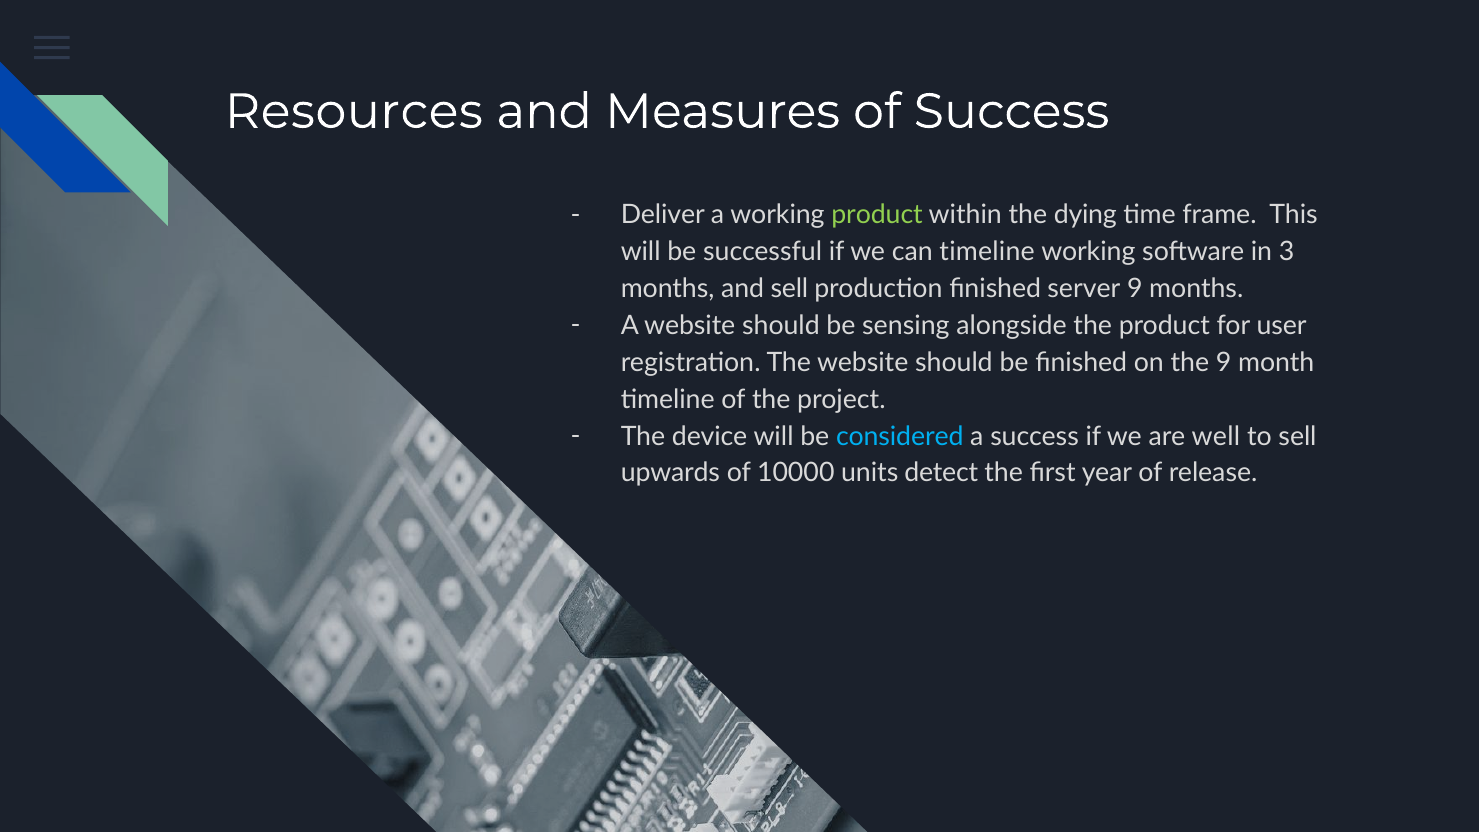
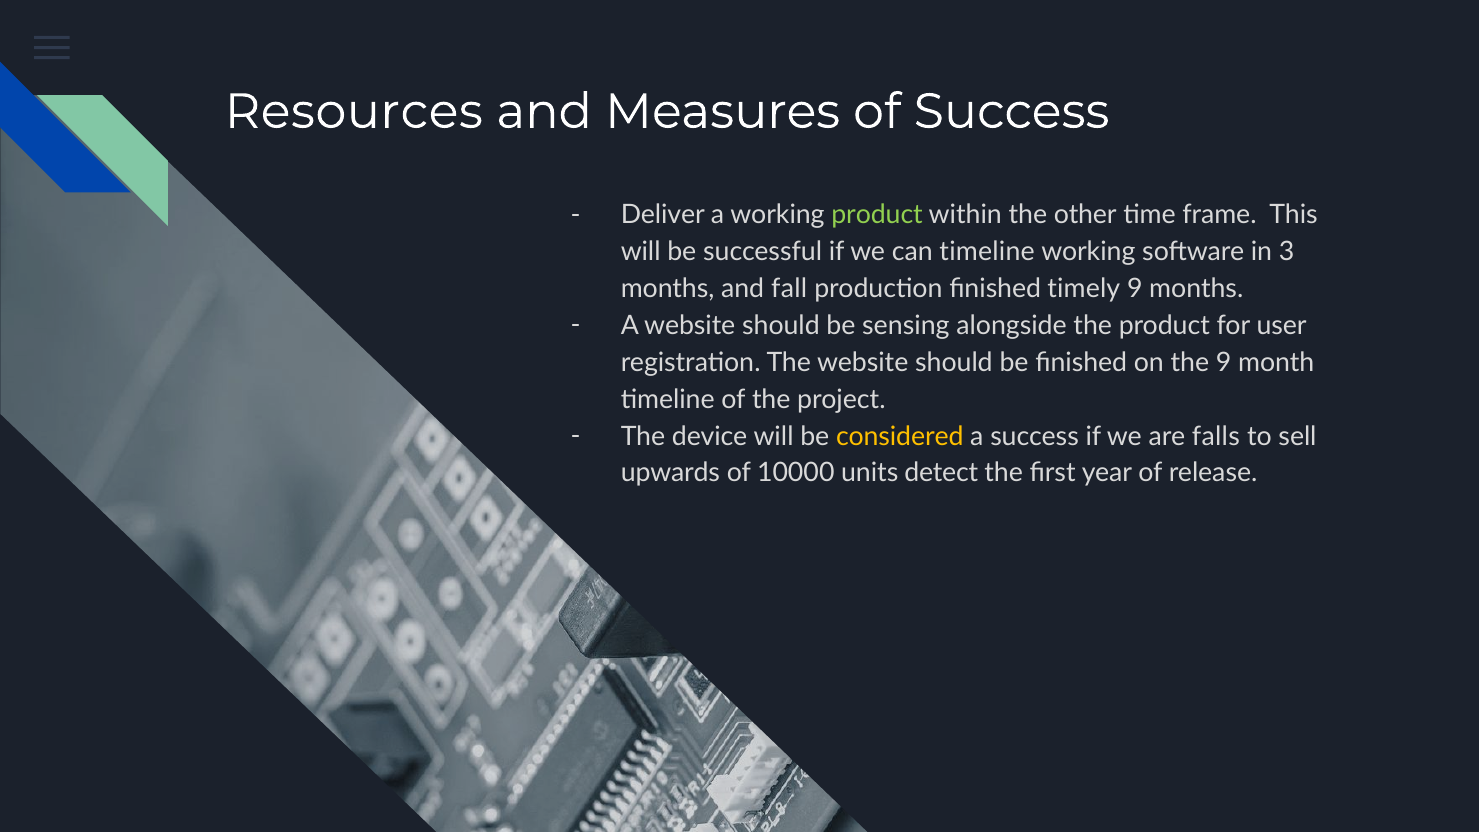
dying: dying -> other
and sell: sell -> fall
server: server -> timely
considered colour: light blue -> yellow
well: well -> falls
